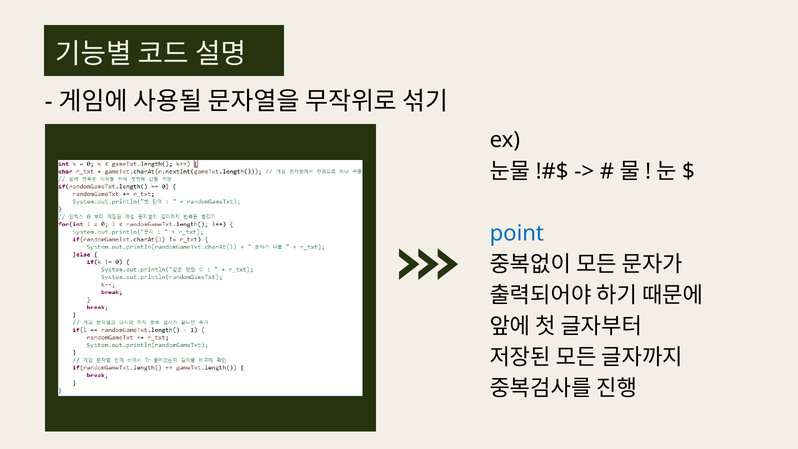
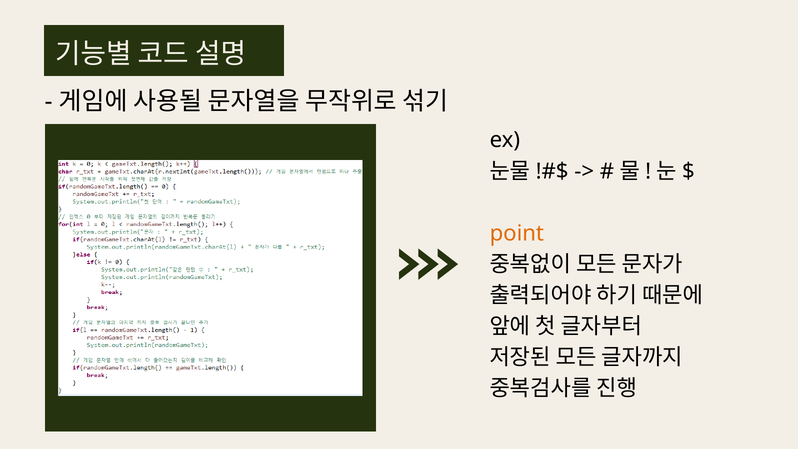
point colour: blue -> orange
